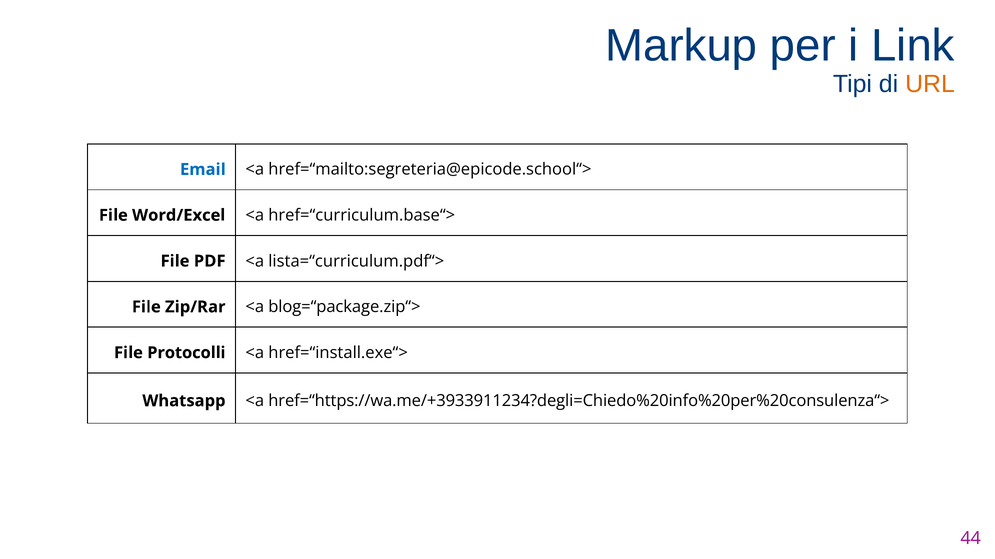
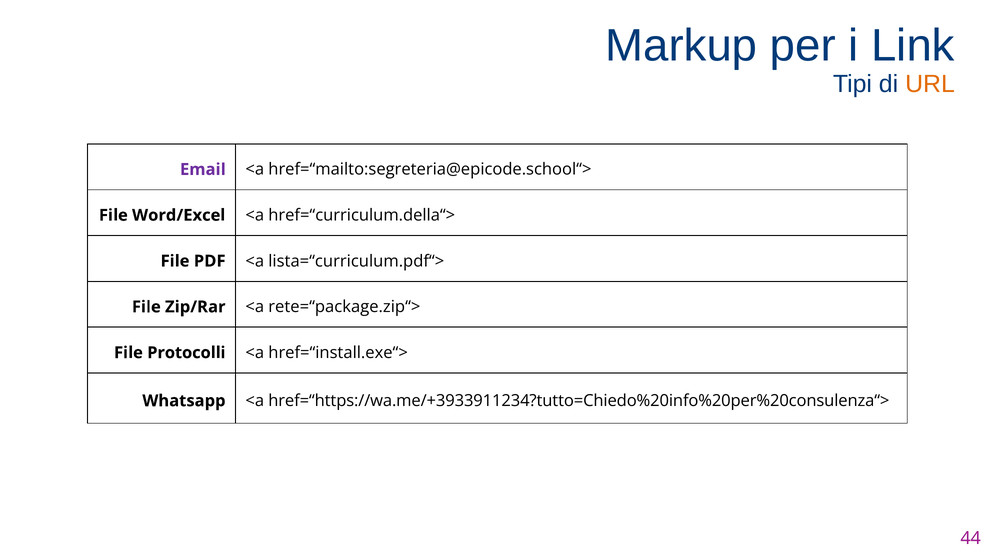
Email colour: blue -> purple
href=“curriculum.base“>: href=“curriculum.base“> -> href=“curriculum.della“>
blog=“package.zip“>: blog=“package.zip“> -> rete=“package.zip“>
href=“https://wa.me/+3933911234?degli=Chiedo%20info%20per%20consulenza“>: href=“https://wa.me/+3933911234?degli=Chiedo%20info%20per%20consulenza“> -> href=“https://wa.me/+3933911234?tutto=Chiedo%20info%20per%20consulenza“>
